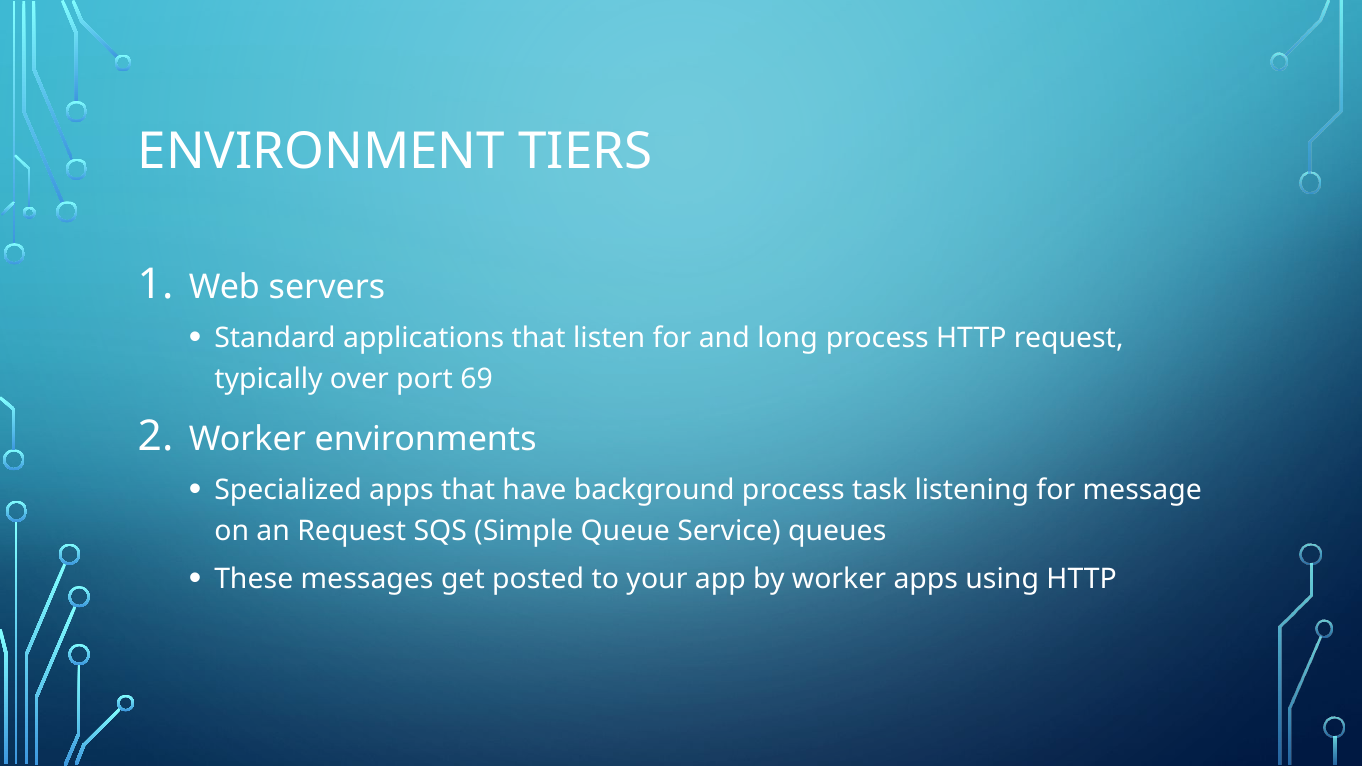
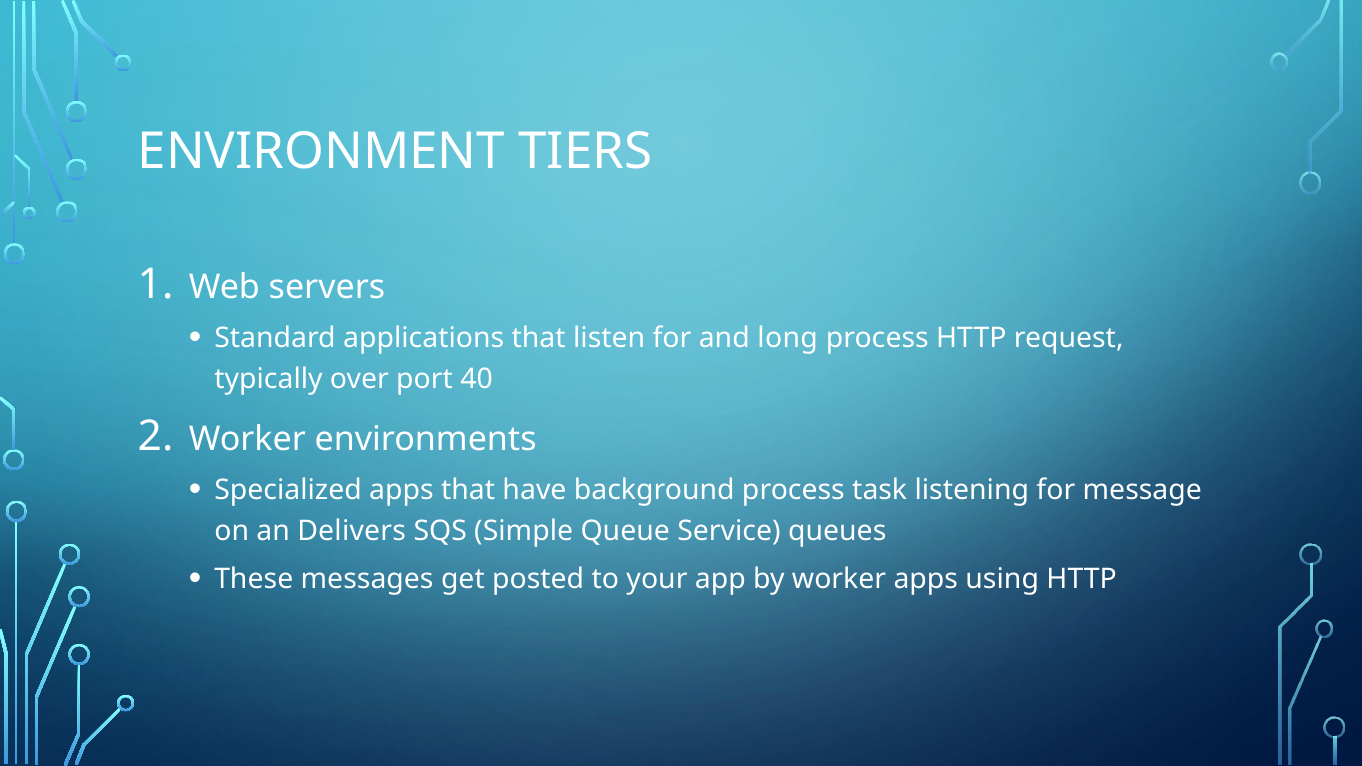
69: 69 -> 40
an Request: Request -> Delivers
